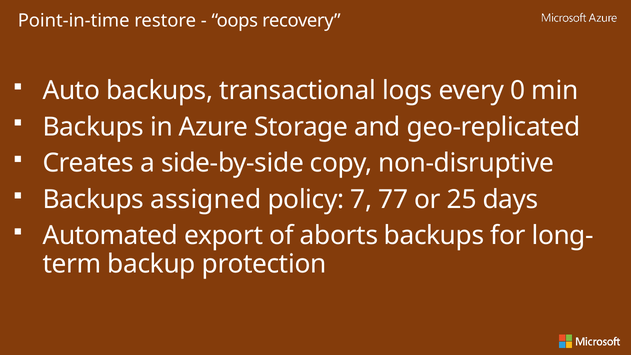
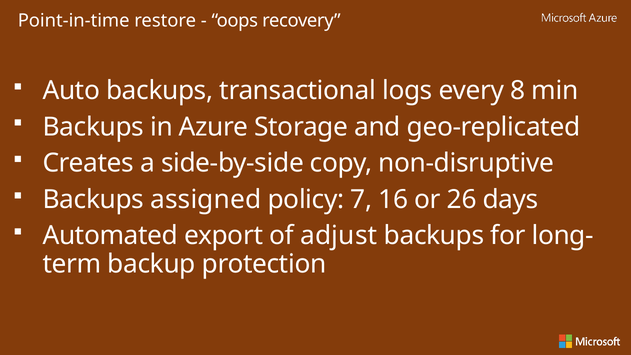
0: 0 -> 8
77: 77 -> 16
25: 25 -> 26
aborts: aborts -> adjust
